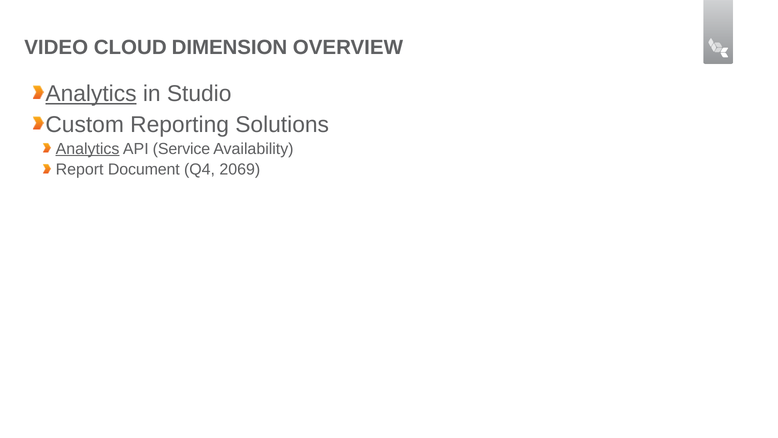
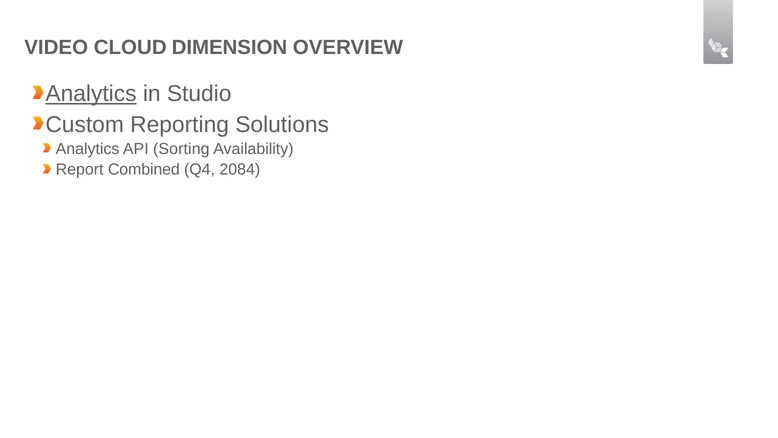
Analytics at (88, 149) underline: present -> none
Service: Service -> Sorting
Document: Document -> Combined
2069: 2069 -> 2084
